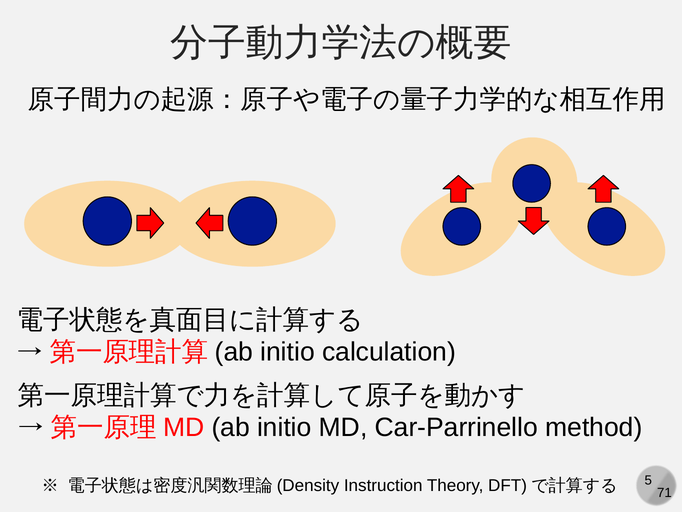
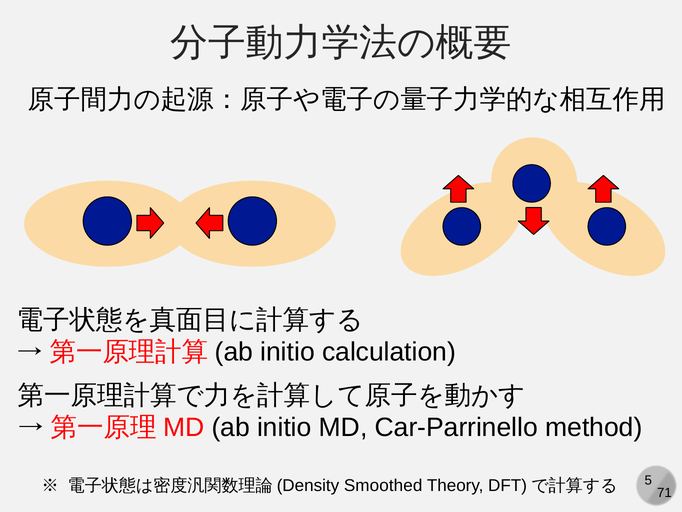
Instruction: Instruction -> Smoothed
